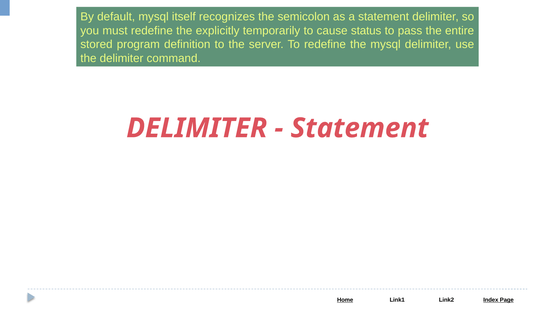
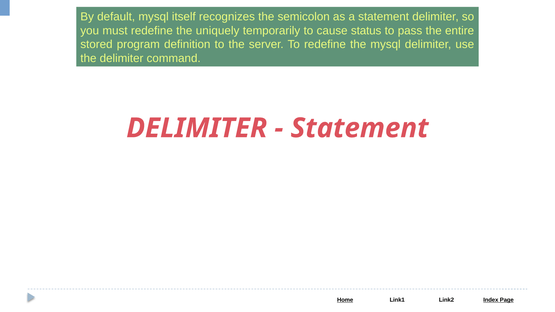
explicitly: explicitly -> uniquely
